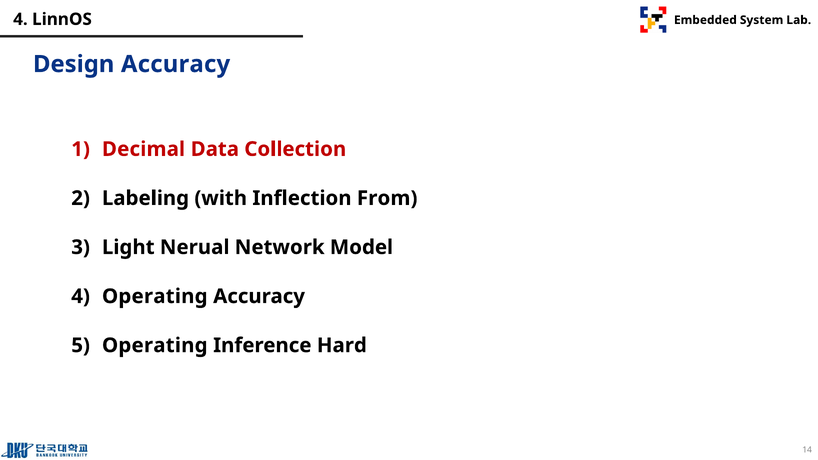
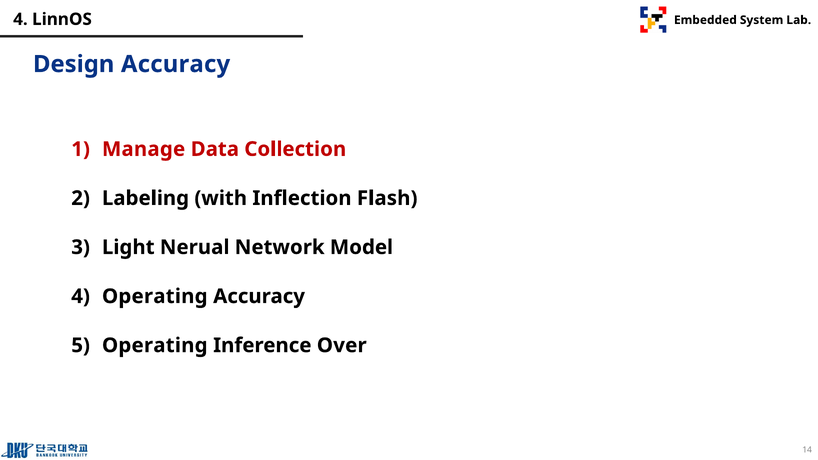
Decimal: Decimal -> Manage
From: From -> Flash
Hard: Hard -> Over
